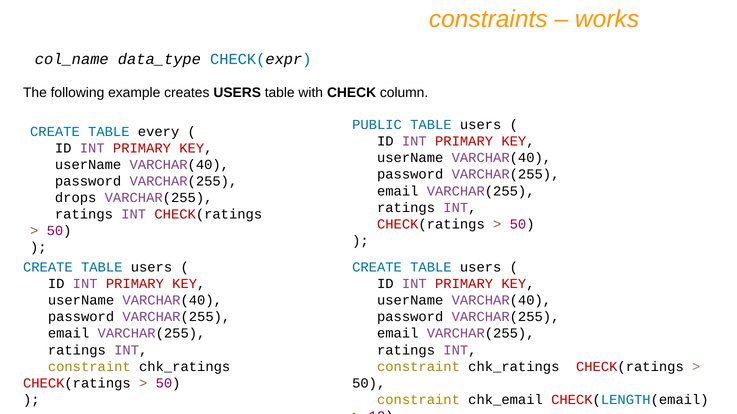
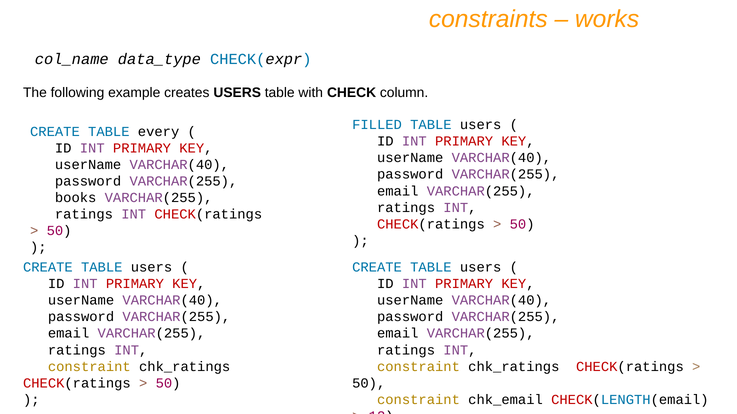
PUBLIC: PUBLIC -> FILLED
drops: drops -> books
